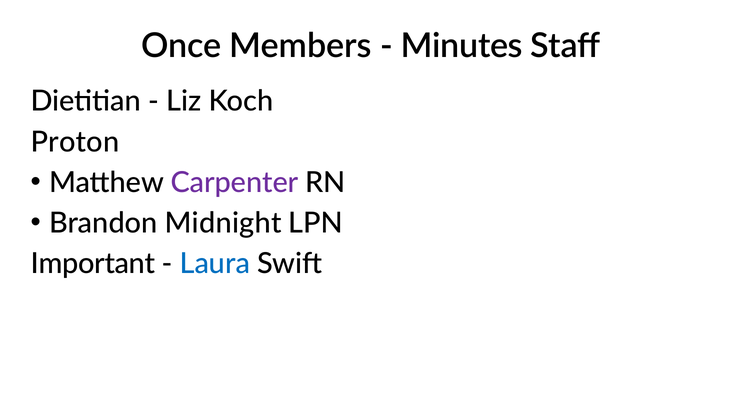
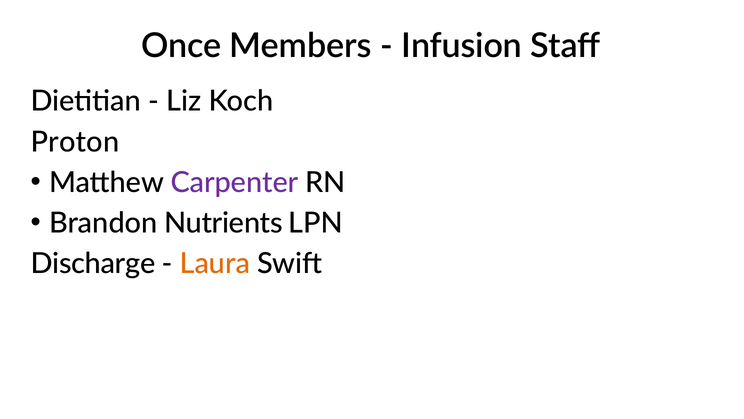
Minutes: Minutes -> Infusion
Midnight: Midnight -> Nutrients
Important: Important -> Discharge
Laura colour: blue -> orange
